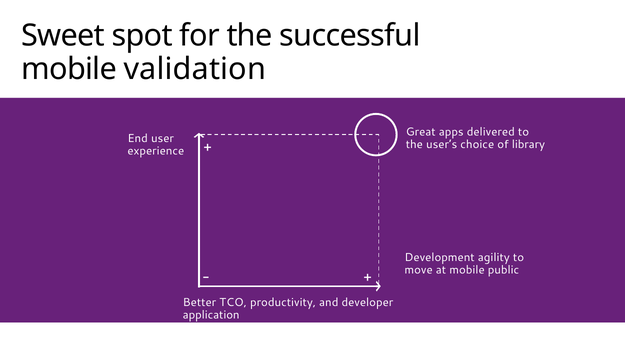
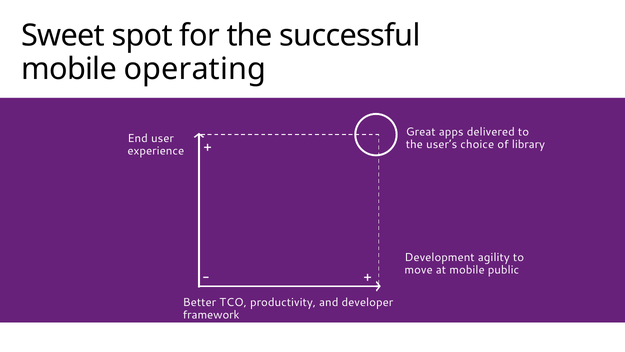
validation: validation -> operating
application: application -> framework
